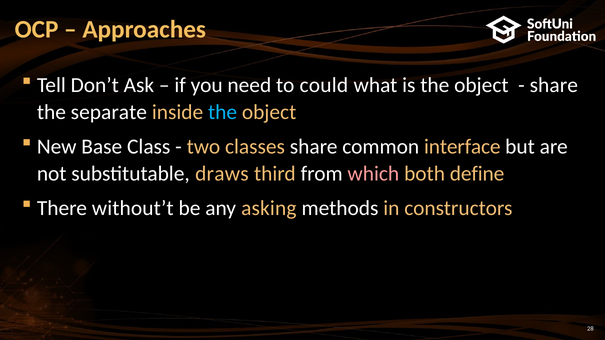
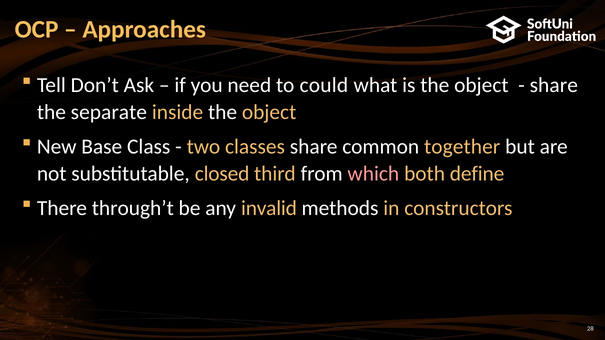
the at (223, 112) colour: light blue -> white
interface: interface -> together
draws: draws -> closed
without’t: without’t -> through’t
asking: asking -> invalid
